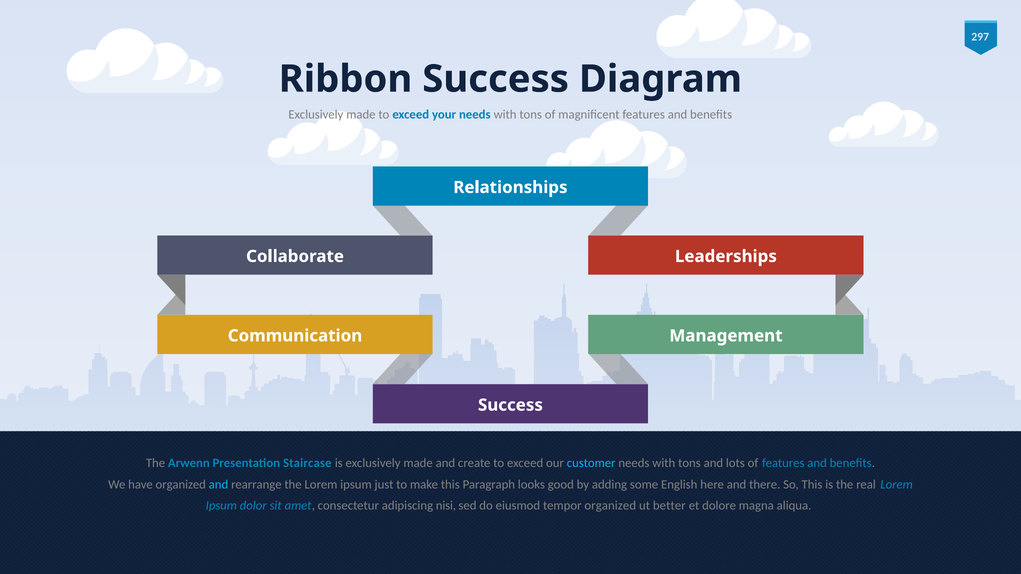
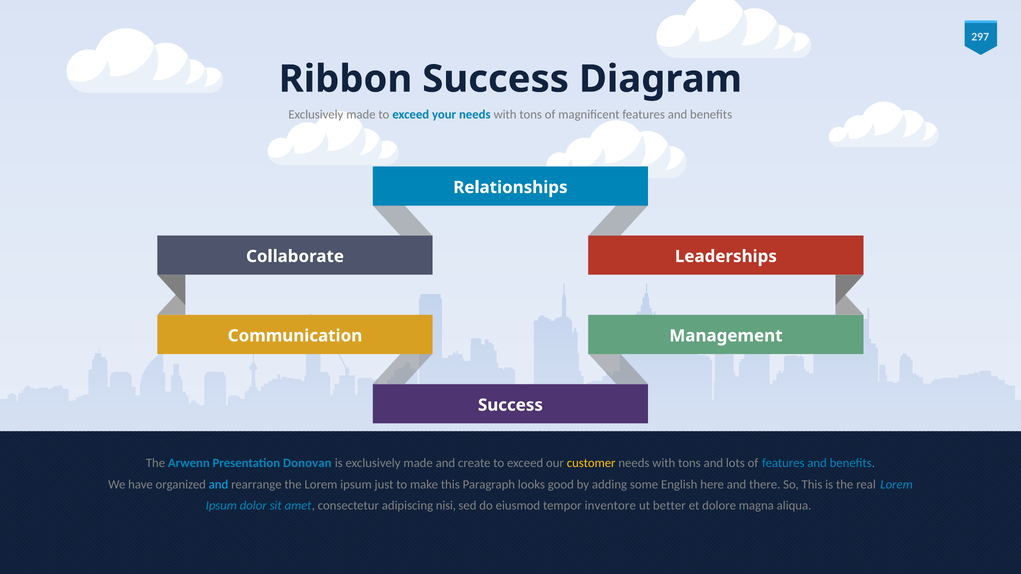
Staircase: Staircase -> Donovan
customer colour: light blue -> yellow
tempor organized: organized -> inventore
